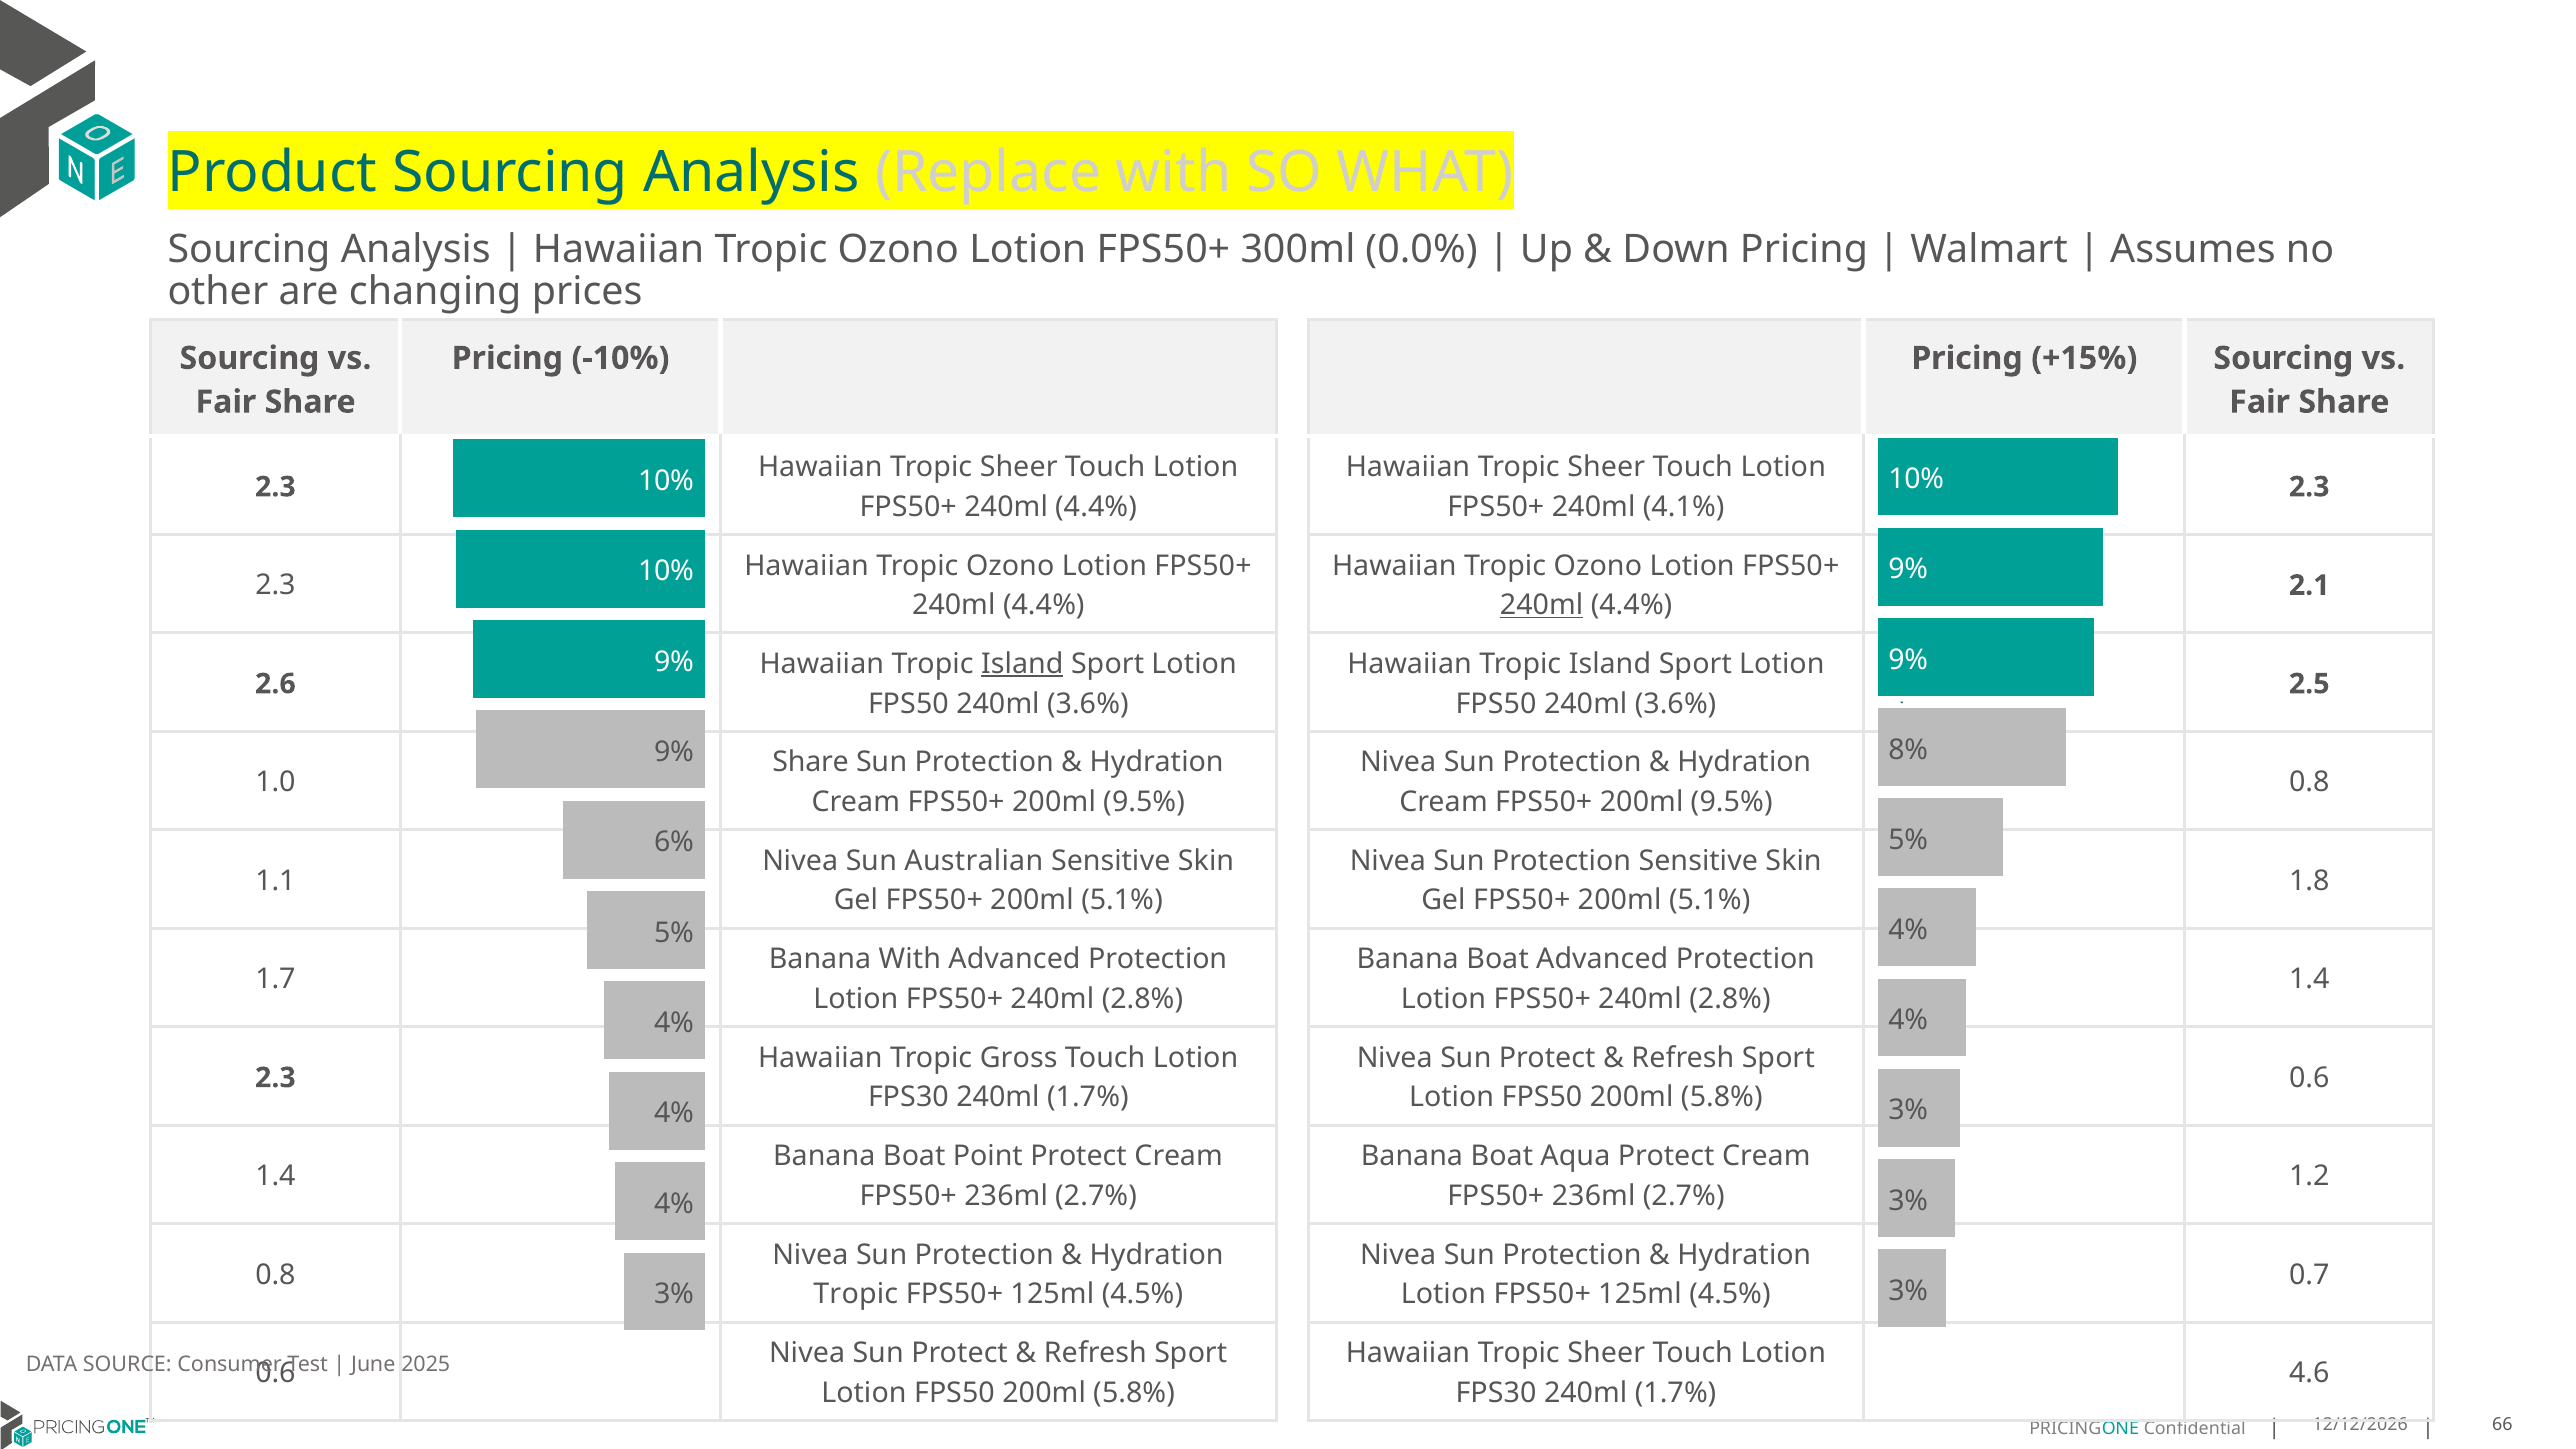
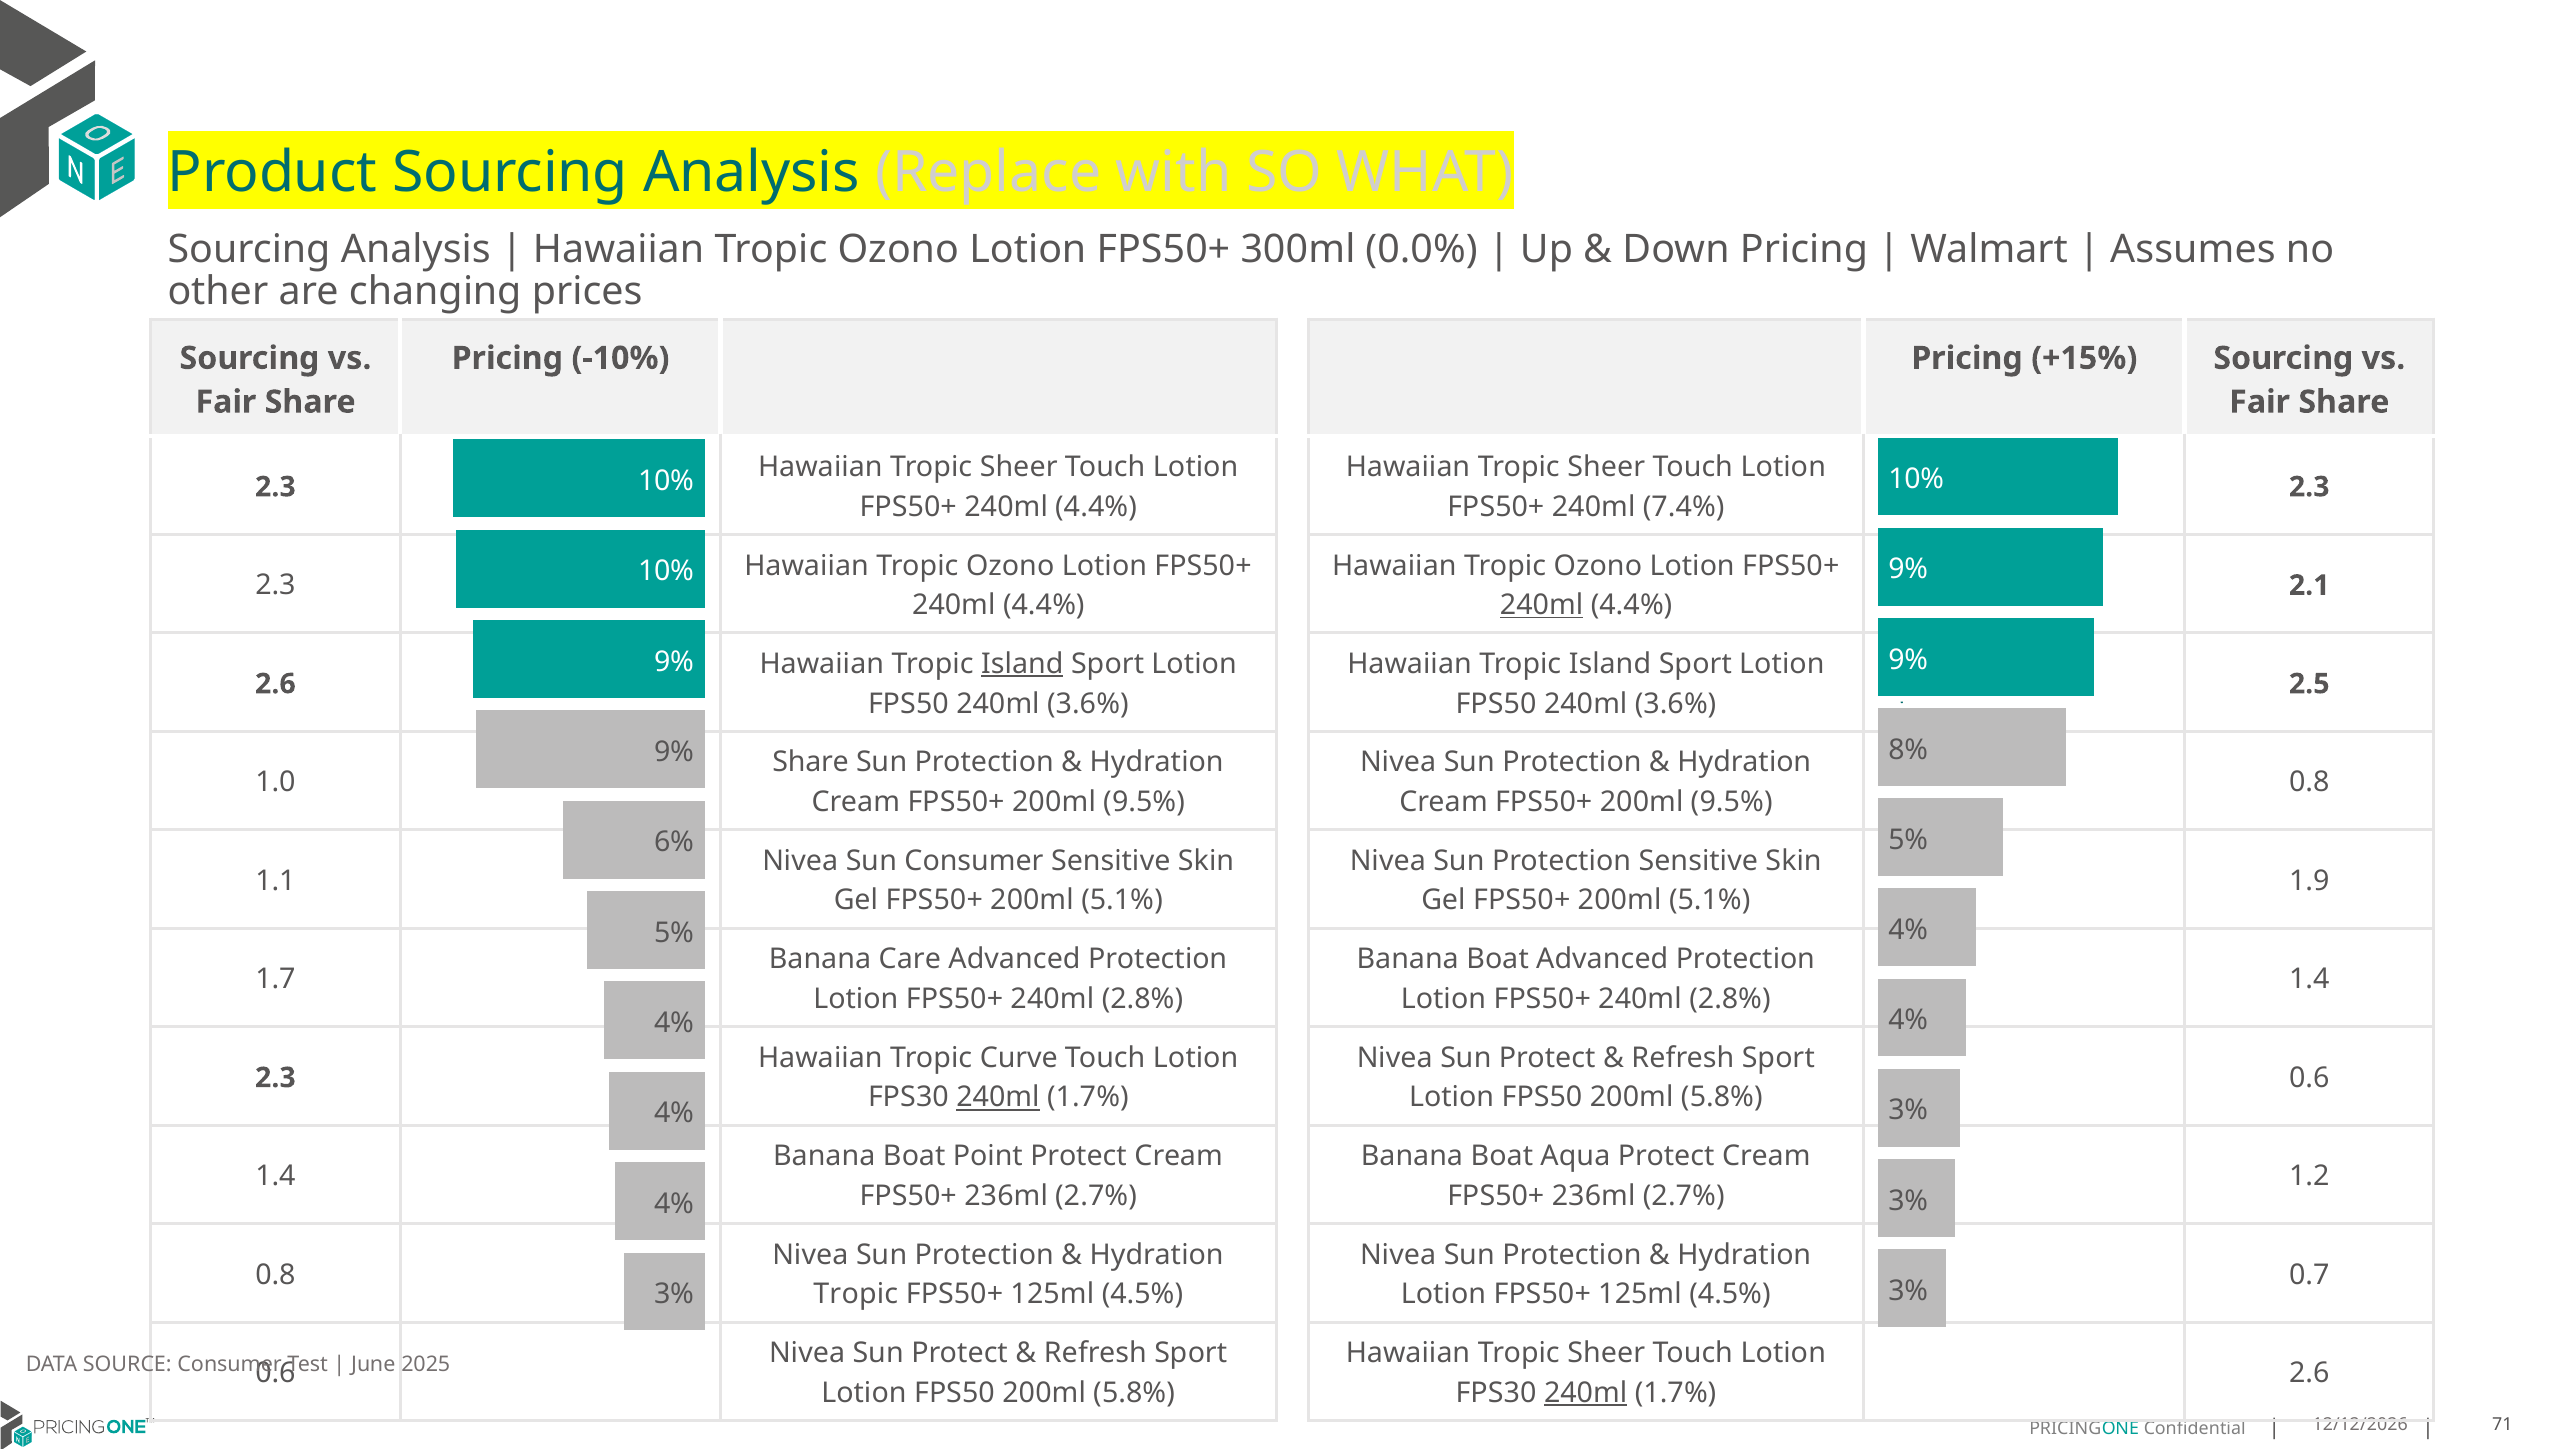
4.1%: 4.1% -> 7.4%
Sun Australian: Australian -> Consumer
1.8: 1.8 -> 1.9
Banana With: With -> Care
Gross: Gross -> Curve
240ml at (998, 1098) underline: none -> present
4.6 at (2309, 1373): 4.6 -> 2.6
240ml at (1586, 1393) underline: none -> present
66: 66 -> 71
